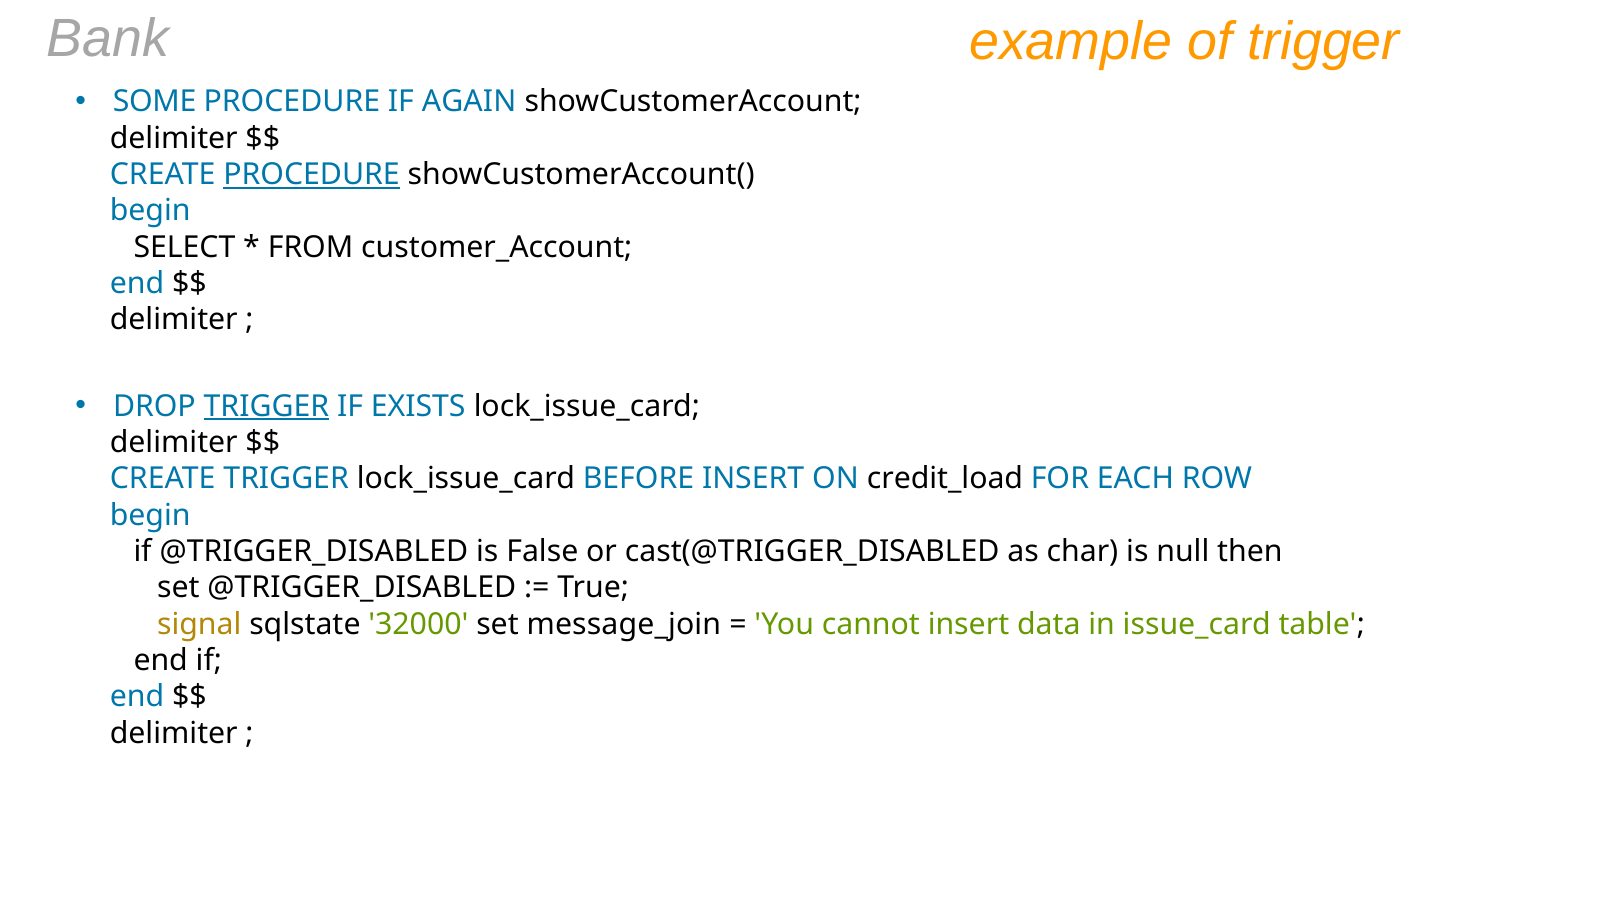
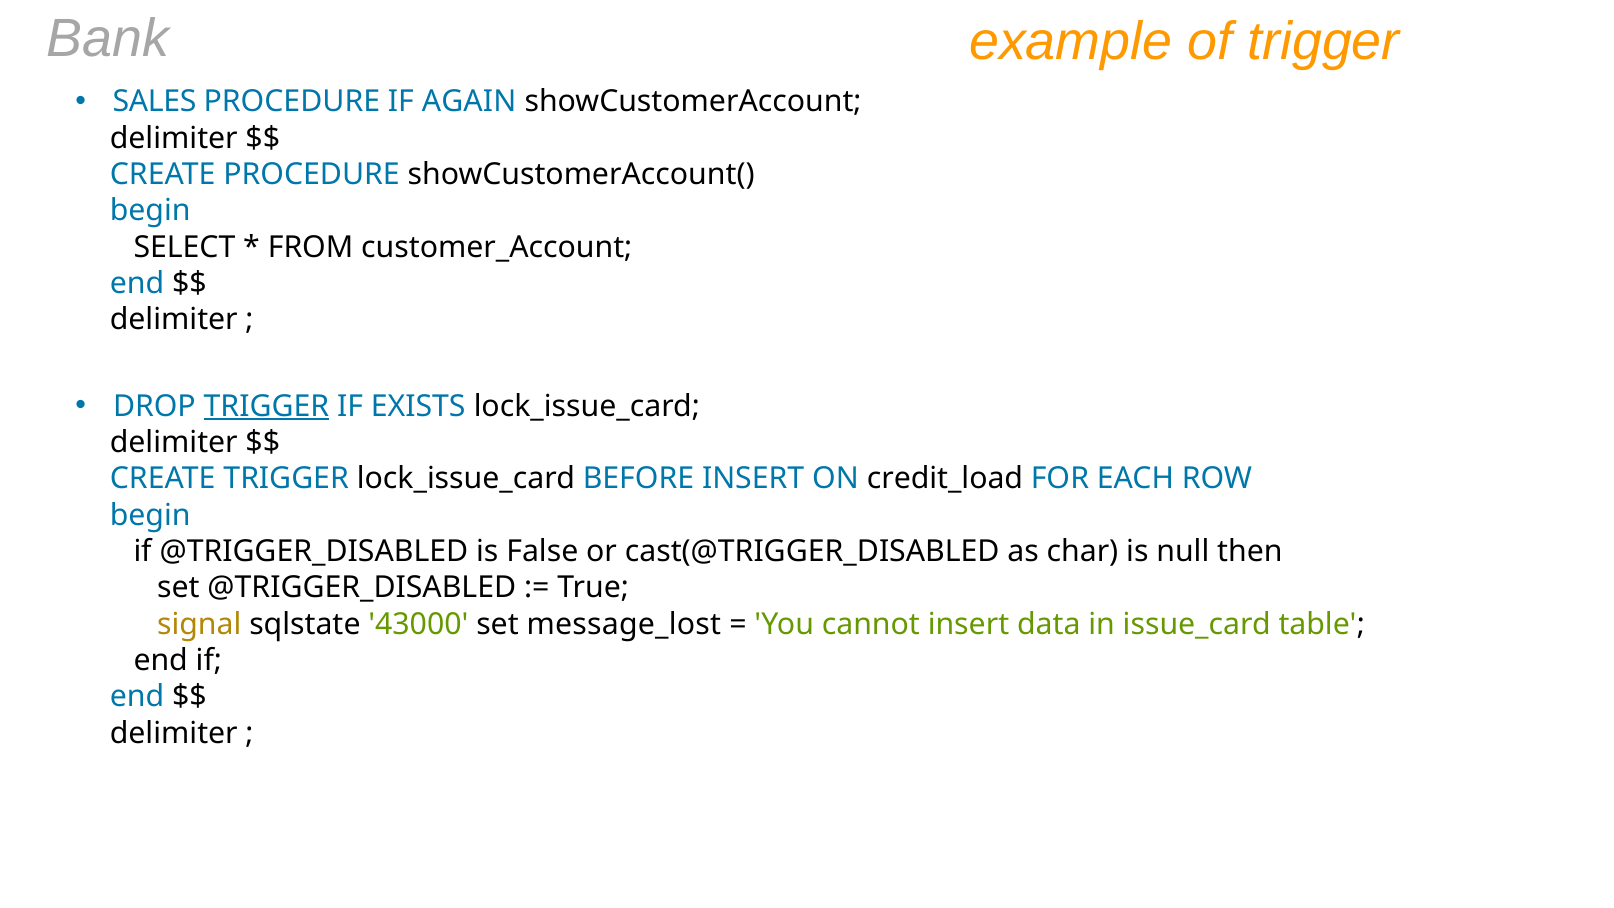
SOME: SOME -> SALES
PROCEDURE at (312, 175) underline: present -> none
32000: 32000 -> 43000
message_join: message_join -> message_lost
